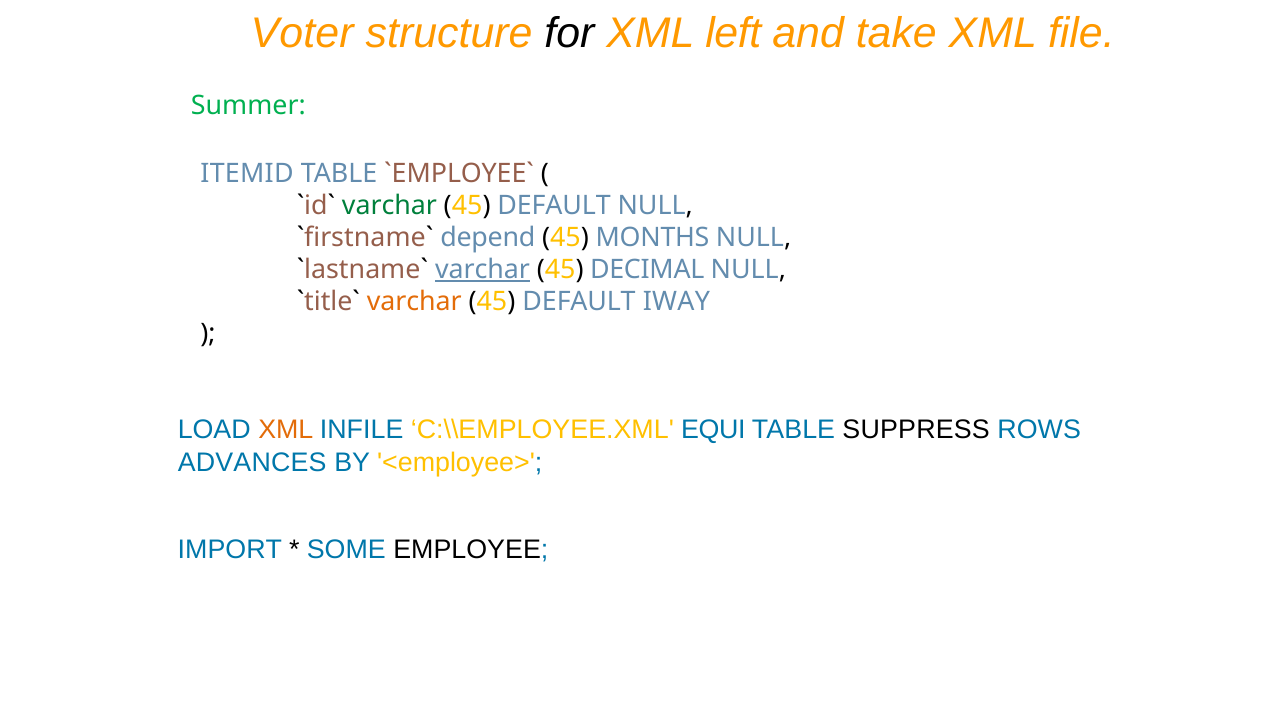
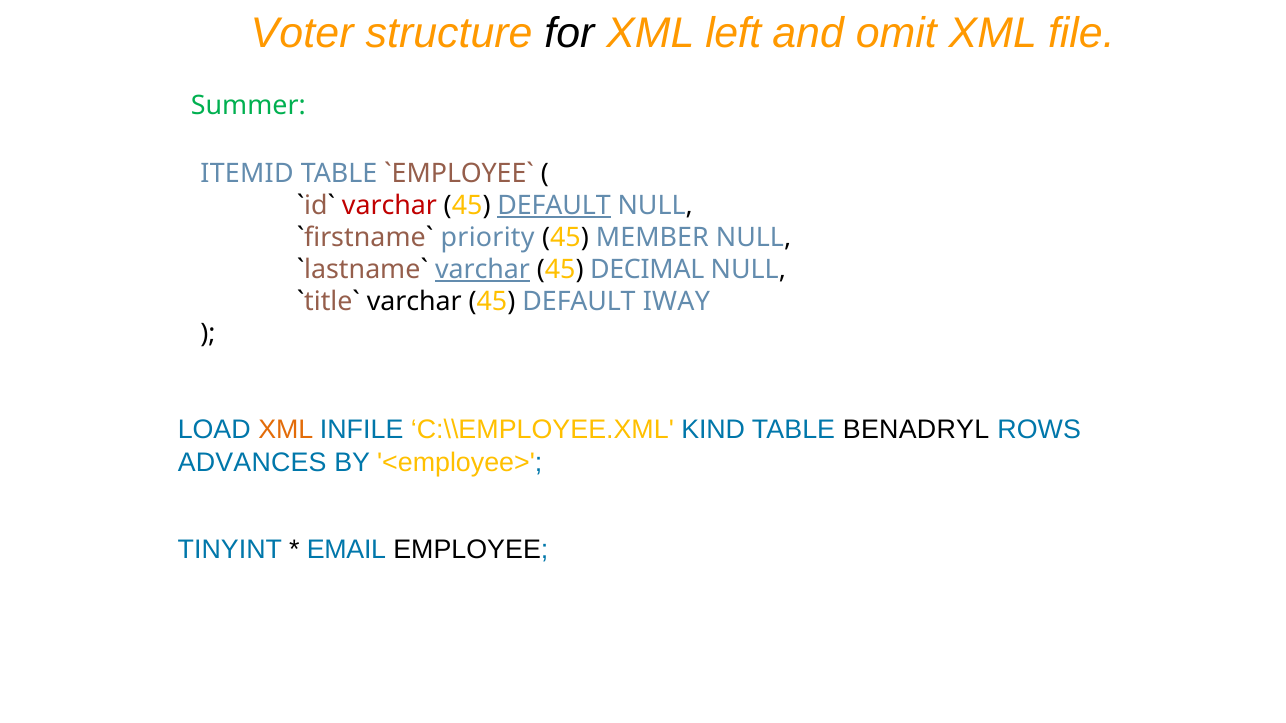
take: take -> omit
varchar at (389, 206) colour: green -> red
DEFAULT at (554, 206) underline: none -> present
depend: depend -> priority
MONTHS: MONTHS -> MEMBER
varchar at (414, 302) colour: orange -> black
EQUI: EQUI -> KIND
SUPPRESS: SUPPRESS -> BENADRYL
IMPORT: IMPORT -> TINYINT
SOME: SOME -> EMAIL
